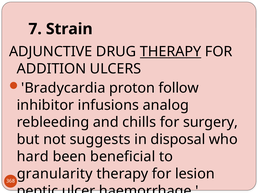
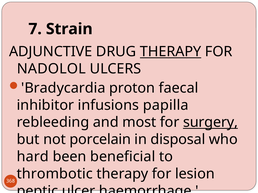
ADDITION: ADDITION -> NADOLOL
follow: follow -> faecal
analog: analog -> papilla
chills: chills -> most
surgery underline: none -> present
suggests: suggests -> porcelain
granularity: granularity -> thrombotic
